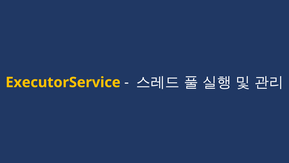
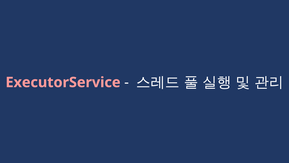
ExecutorService colour: yellow -> pink
